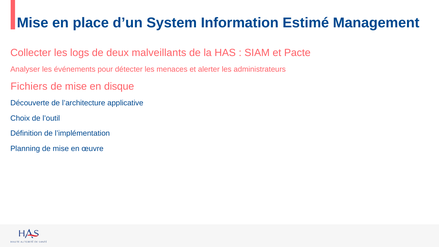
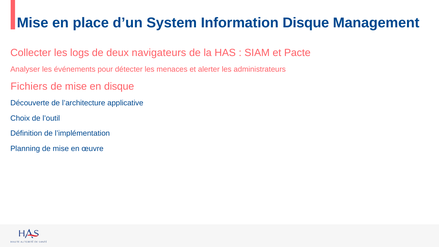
Information Estimé: Estimé -> Disque
malveillants: malveillants -> navigateurs
